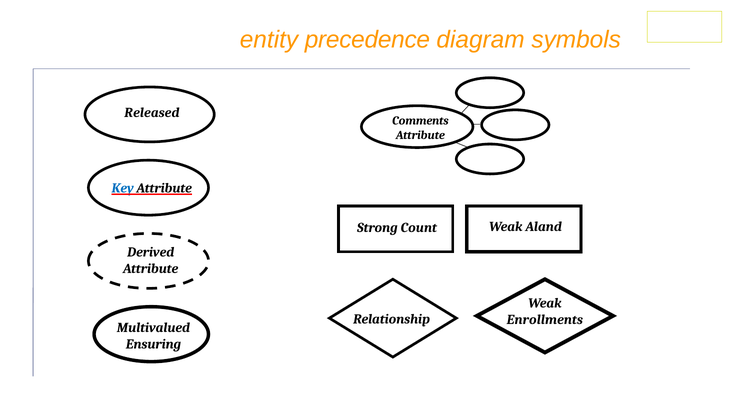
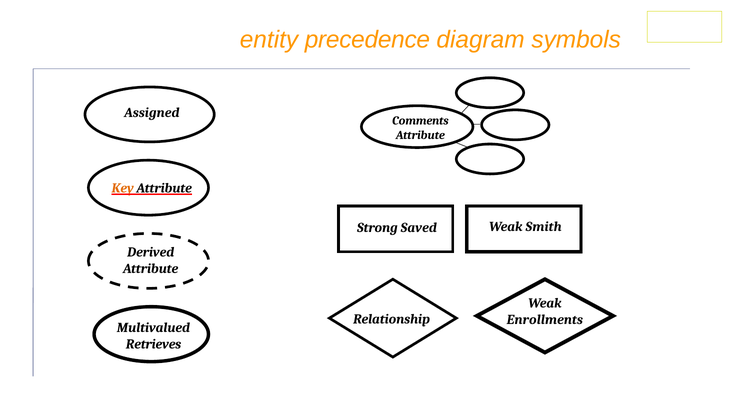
Released: Released -> Assigned
Key colour: blue -> orange
Aland: Aland -> Smith
Count: Count -> Saved
Ensuring: Ensuring -> Retrieves
